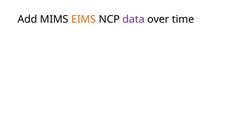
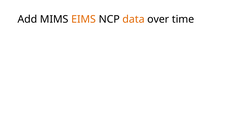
data colour: purple -> orange
